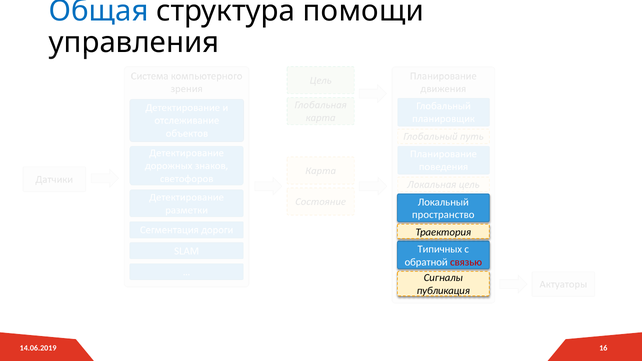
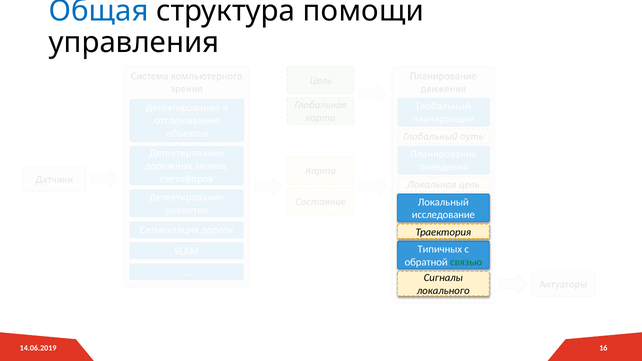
пространство: пространство -> исследование
связью colour: red -> green
публикация: публикация -> локального
